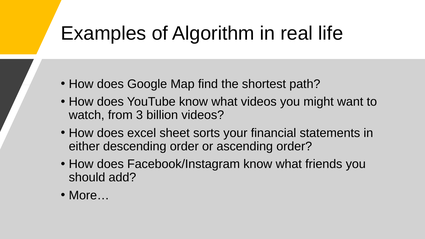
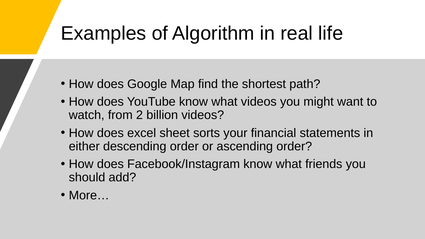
3: 3 -> 2
